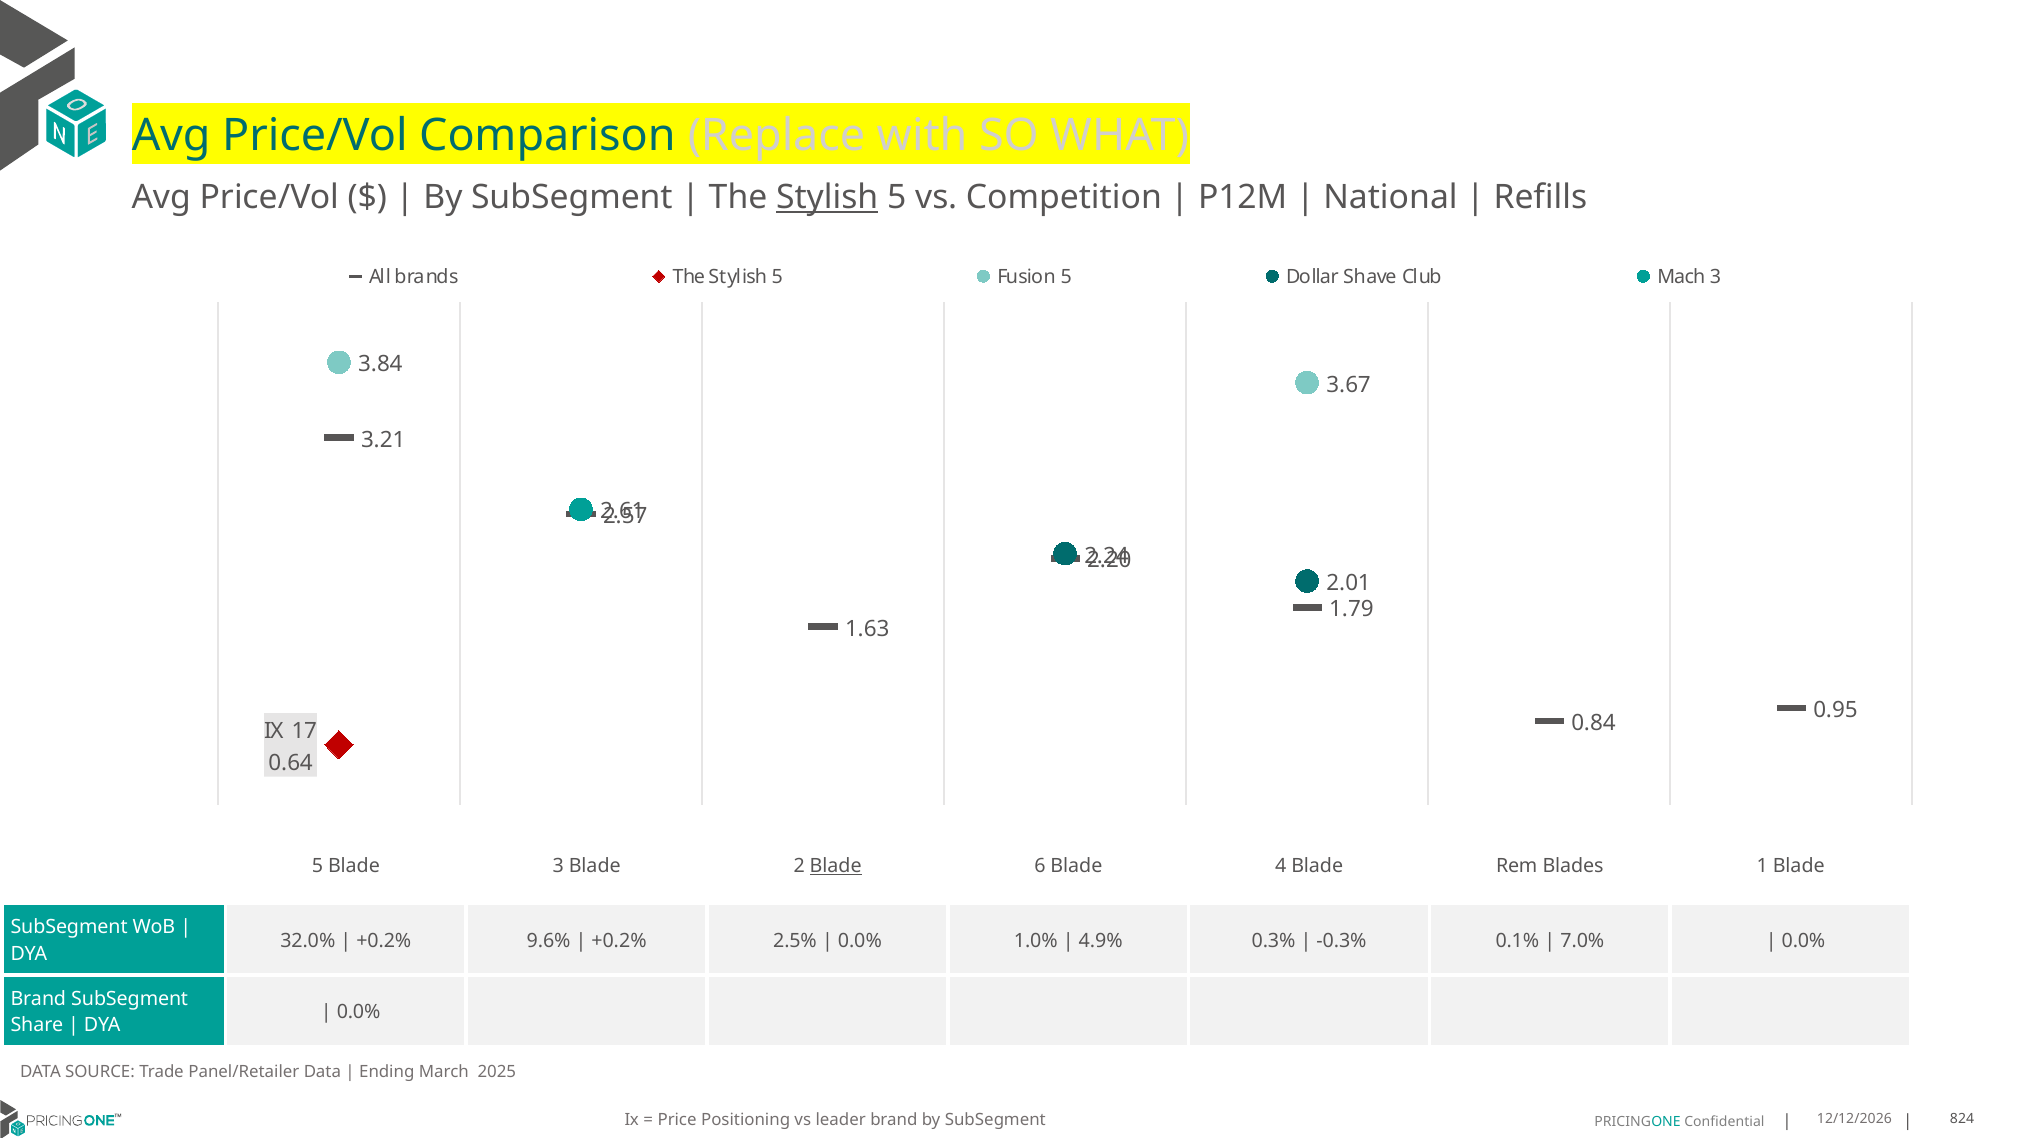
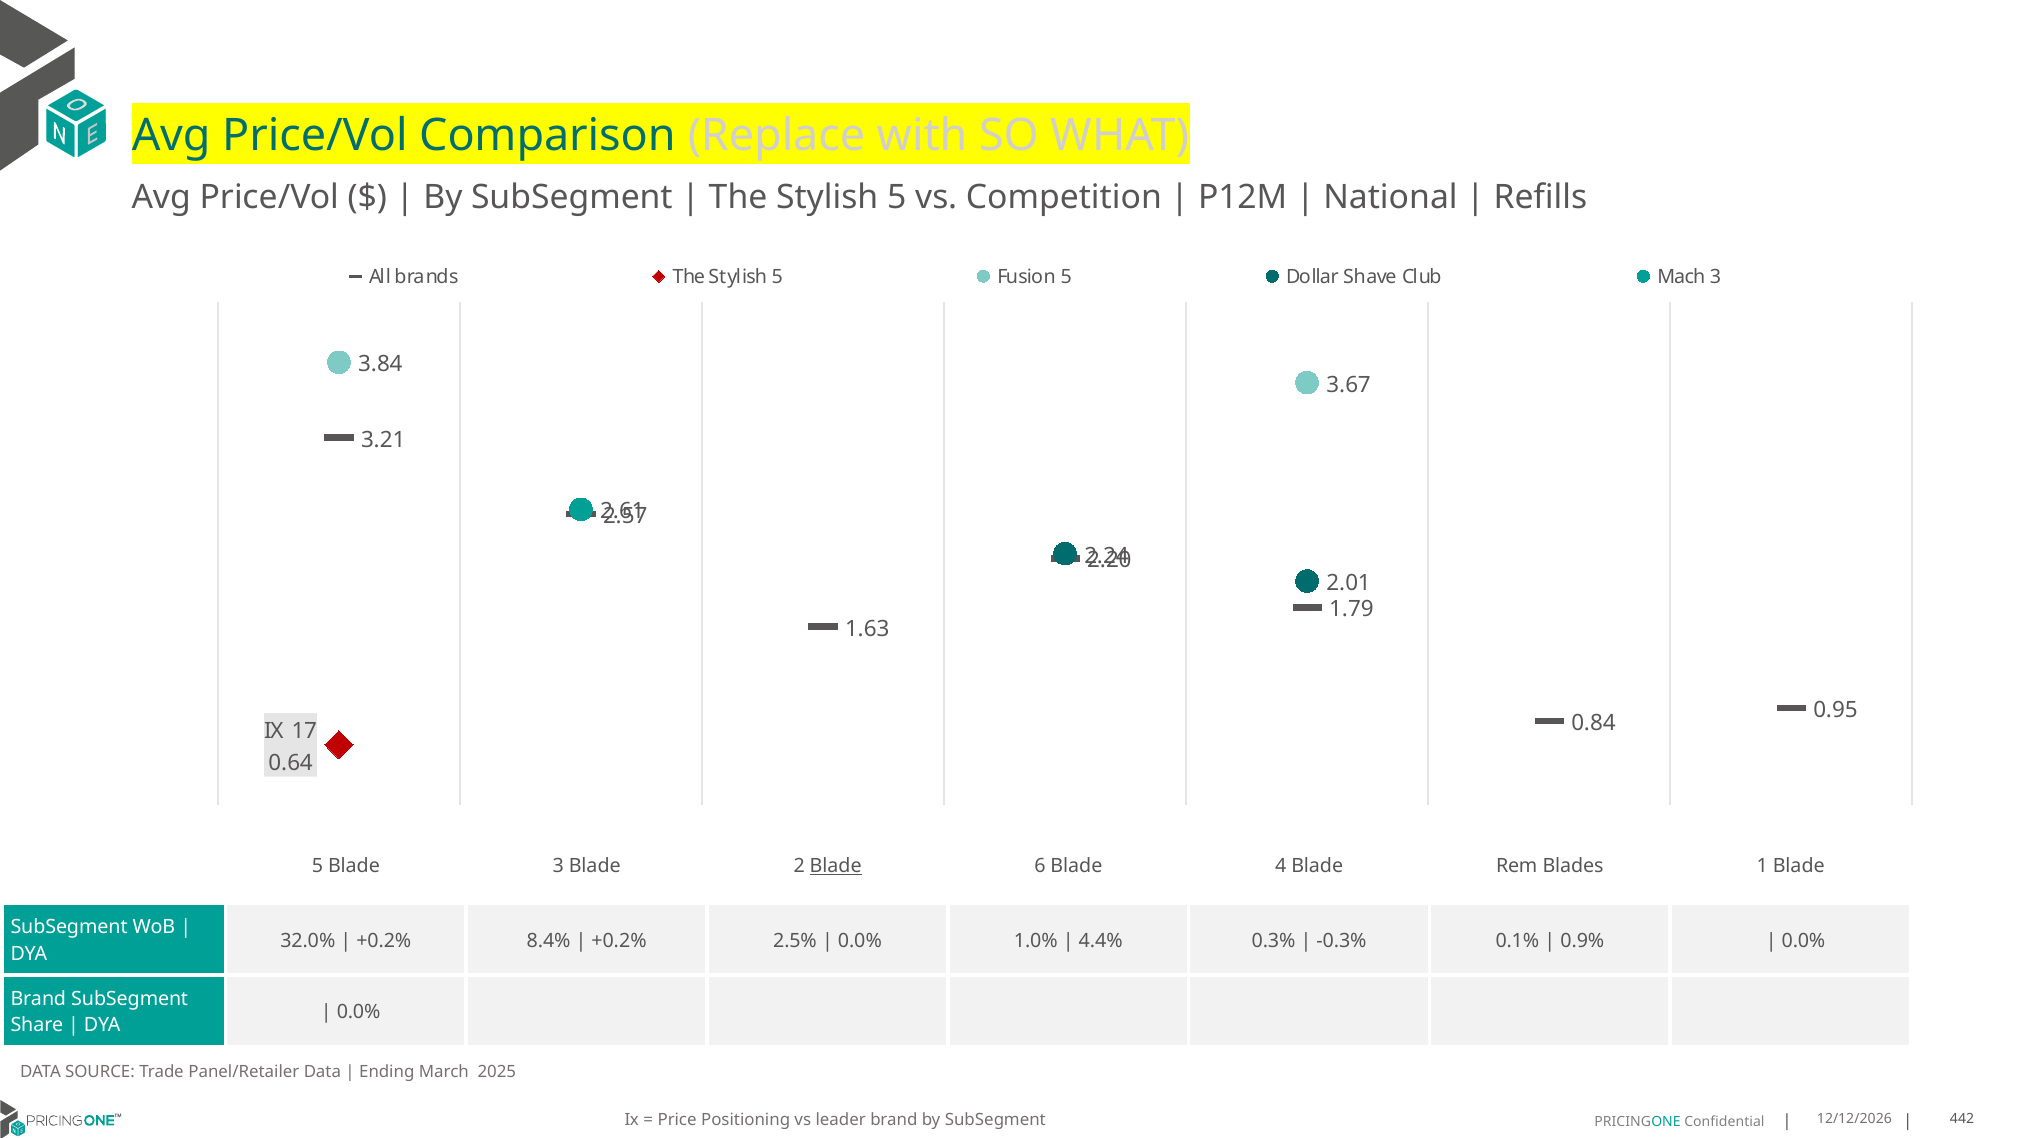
Stylish at (827, 197) underline: present -> none
9.6%: 9.6% -> 8.4%
4.9%: 4.9% -> 4.4%
7.0%: 7.0% -> 0.9%
824: 824 -> 442
